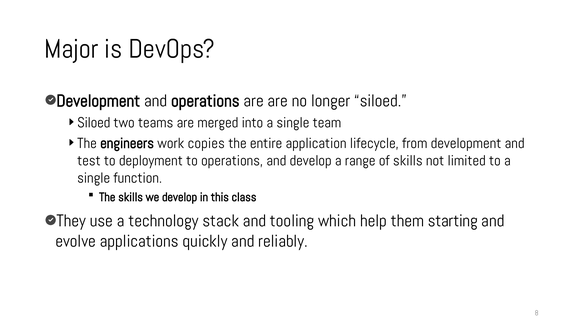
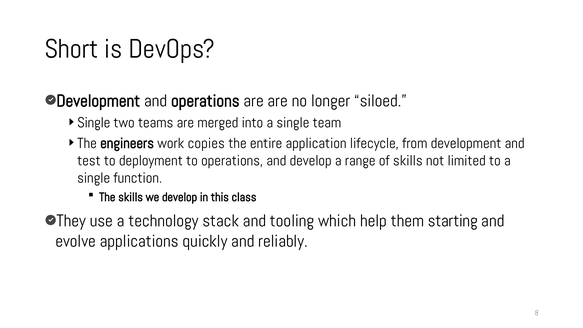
Major: Major -> Short
Siloed at (94, 123): Siloed -> Single
